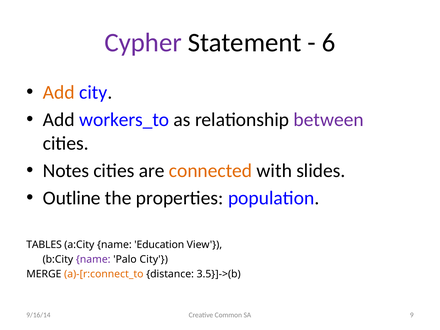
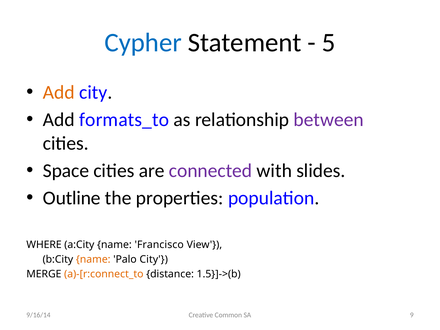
Cypher colour: purple -> blue
6: 6 -> 5
workers_to: workers_to -> formats_to
Notes: Notes -> Space
connected colour: orange -> purple
TABLES: TABLES -> WHERE
Education: Education -> Francisco
name at (93, 259) colour: purple -> orange
3.5}]->(b: 3.5}]->(b -> 1.5}]->(b
